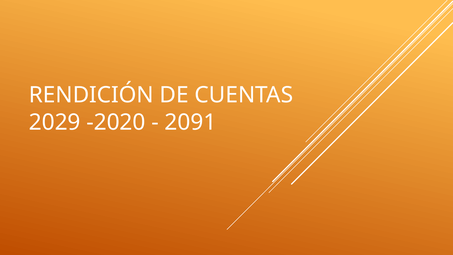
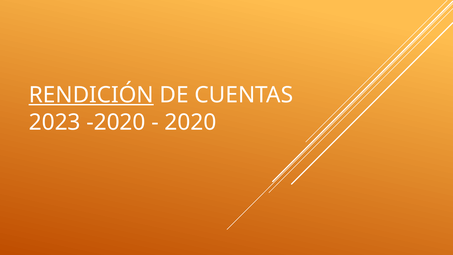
RENDICIÓN underline: none -> present
2029: 2029 -> 2023
2091: 2091 -> 2020
